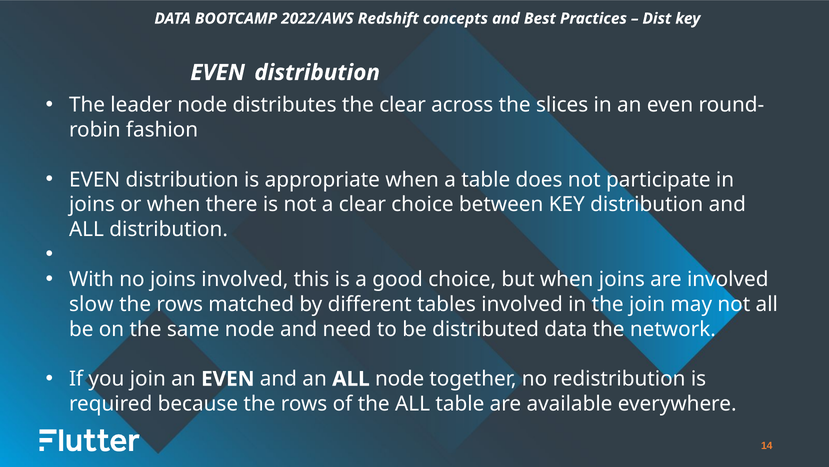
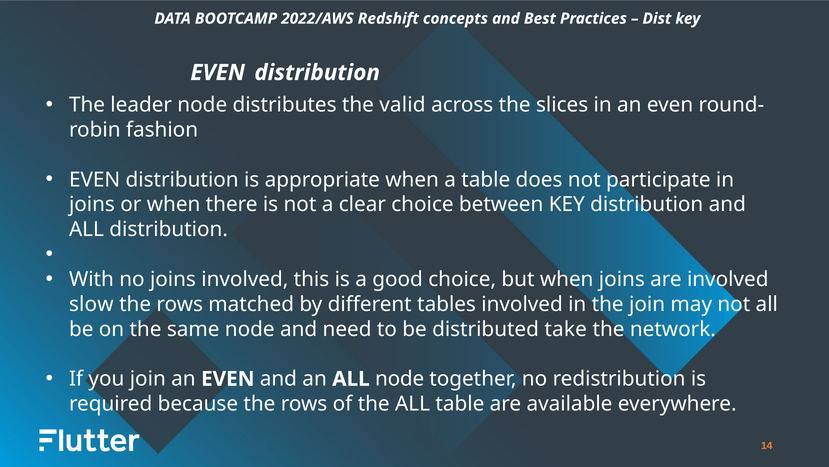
the clear: clear -> valid
distributed data: data -> take
